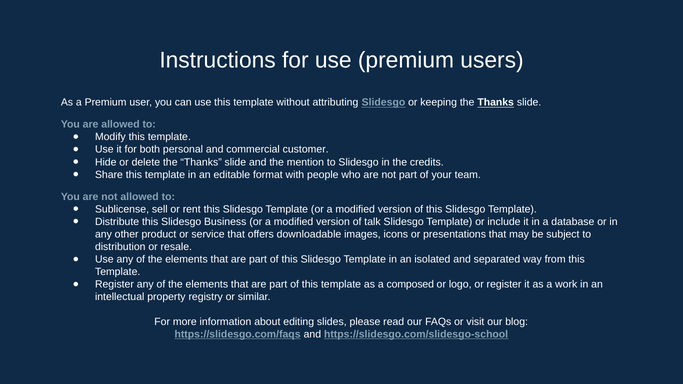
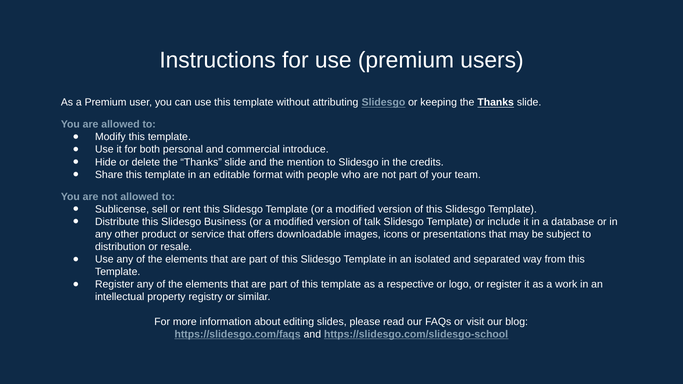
customer: customer -> introduce
composed: composed -> respective
